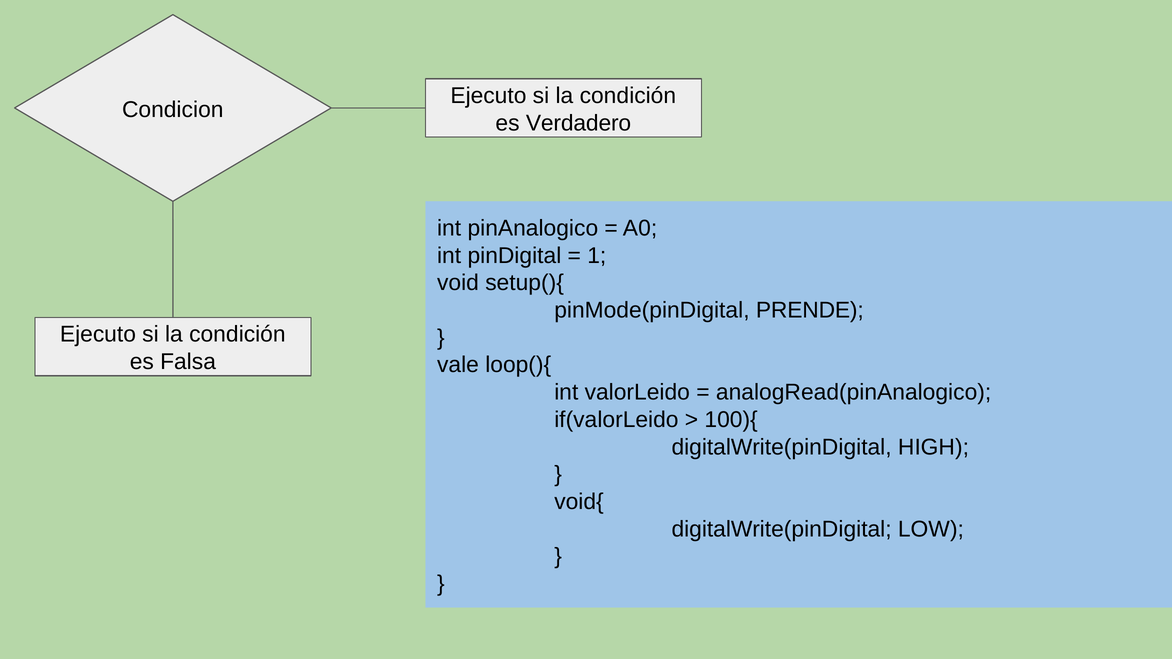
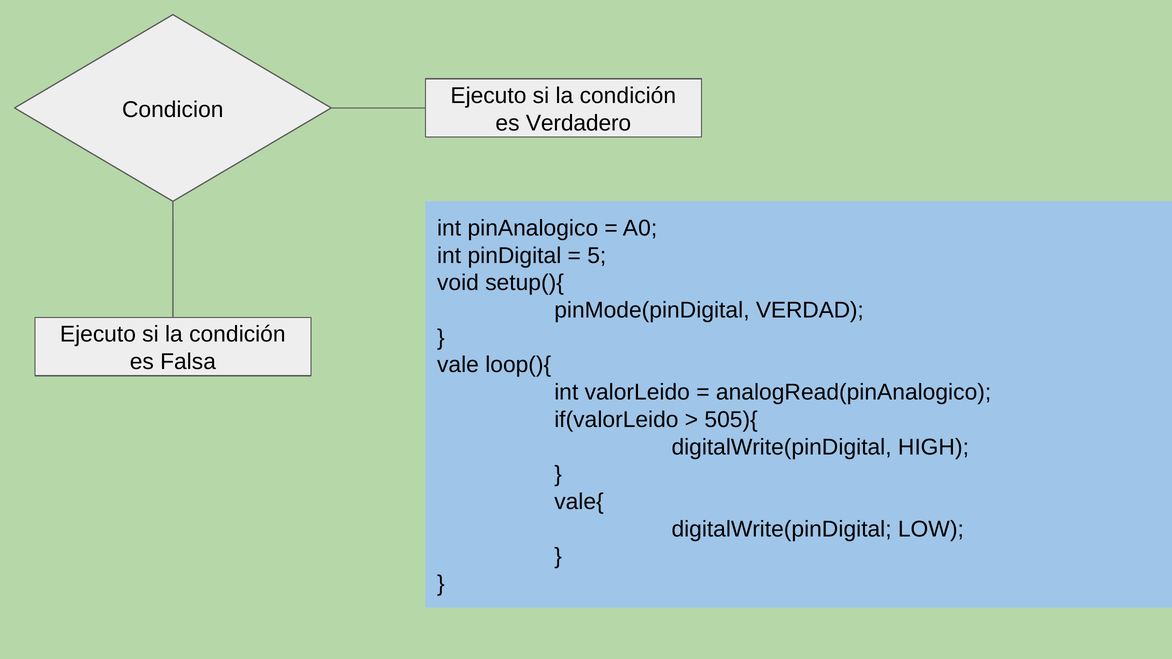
1: 1 -> 5
PRENDE: PRENDE -> VERDAD
100){: 100){ -> 505){
void{: void{ -> vale{
